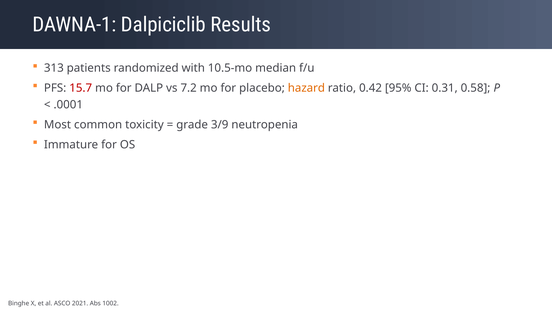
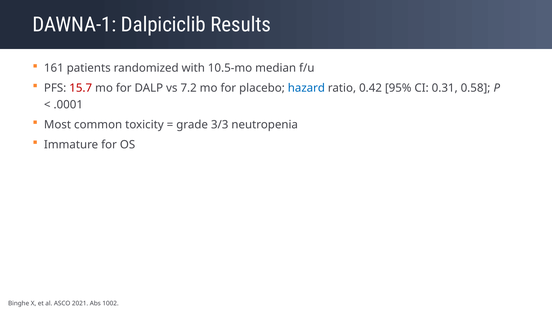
313: 313 -> 161
hazard colour: orange -> blue
3/9: 3/9 -> 3/3
